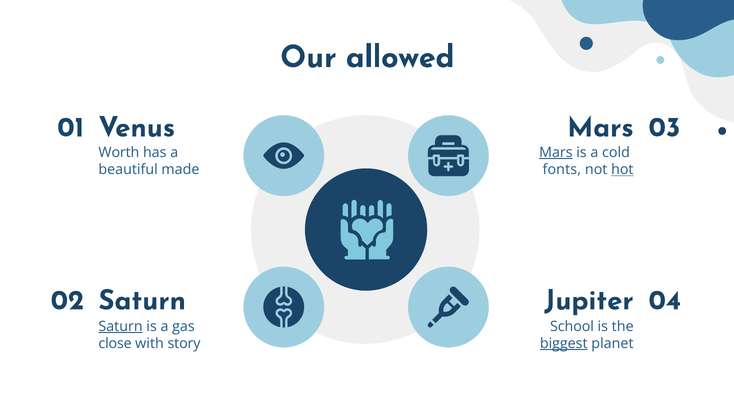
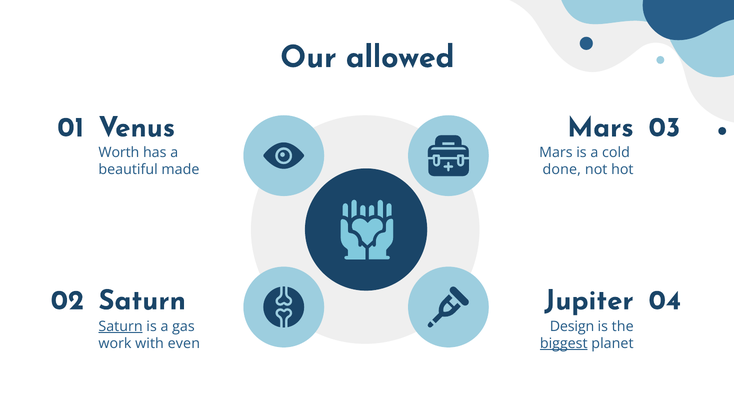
Mars at (556, 152) underline: present -> none
fonts: fonts -> done
hot underline: present -> none
School: School -> Design
close: close -> work
story: story -> even
